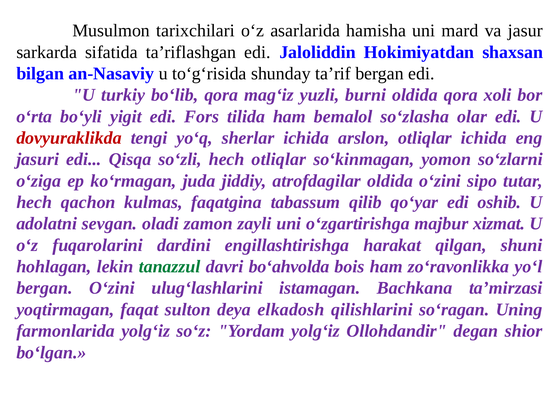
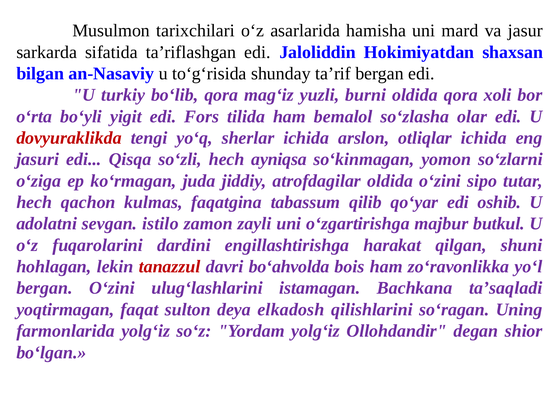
hech otliqlar: otliqlar -> ayniqsa
oladi: oladi -> istilo
xizmat: xizmat -> butkul
tanazzul colour: green -> red
ta’mirzasi: ta’mirzasi -> ta’saqladi
